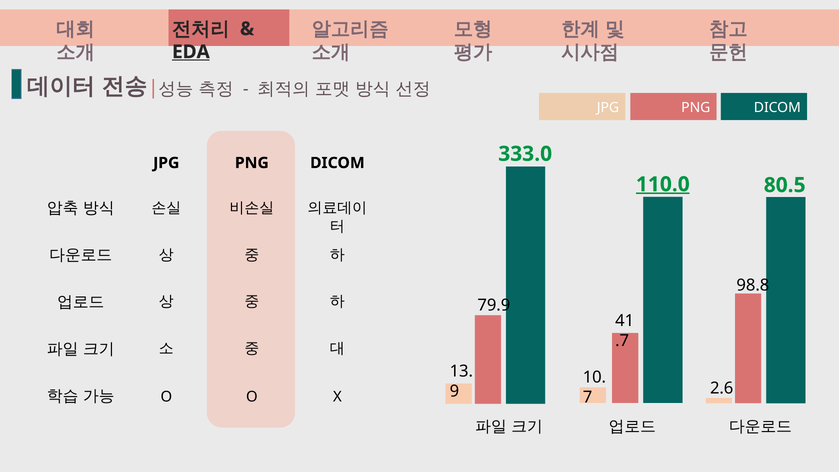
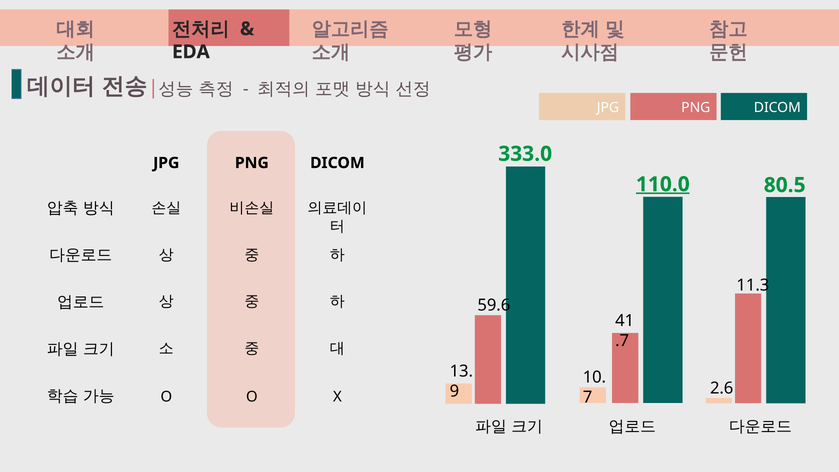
EDA underline: present -> none
98.8: 98.8 -> 11.3
79.9: 79.9 -> 59.6
